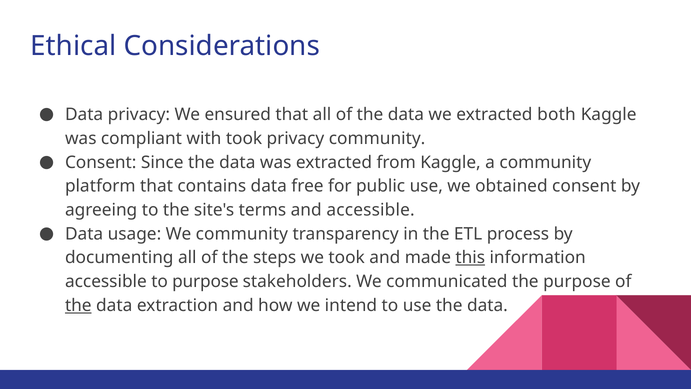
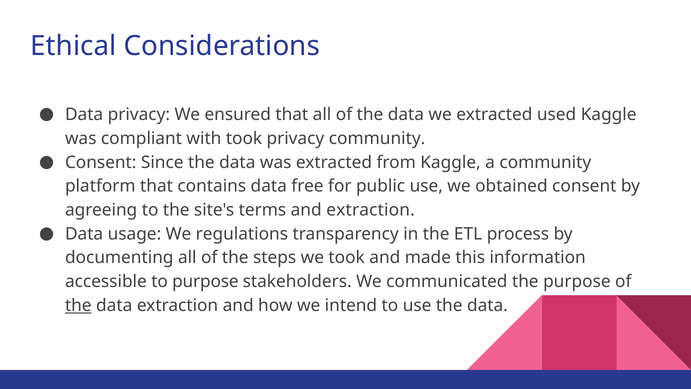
both: both -> used
and accessible: accessible -> extraction
We community: community -> regulations
this underline: present -> none
